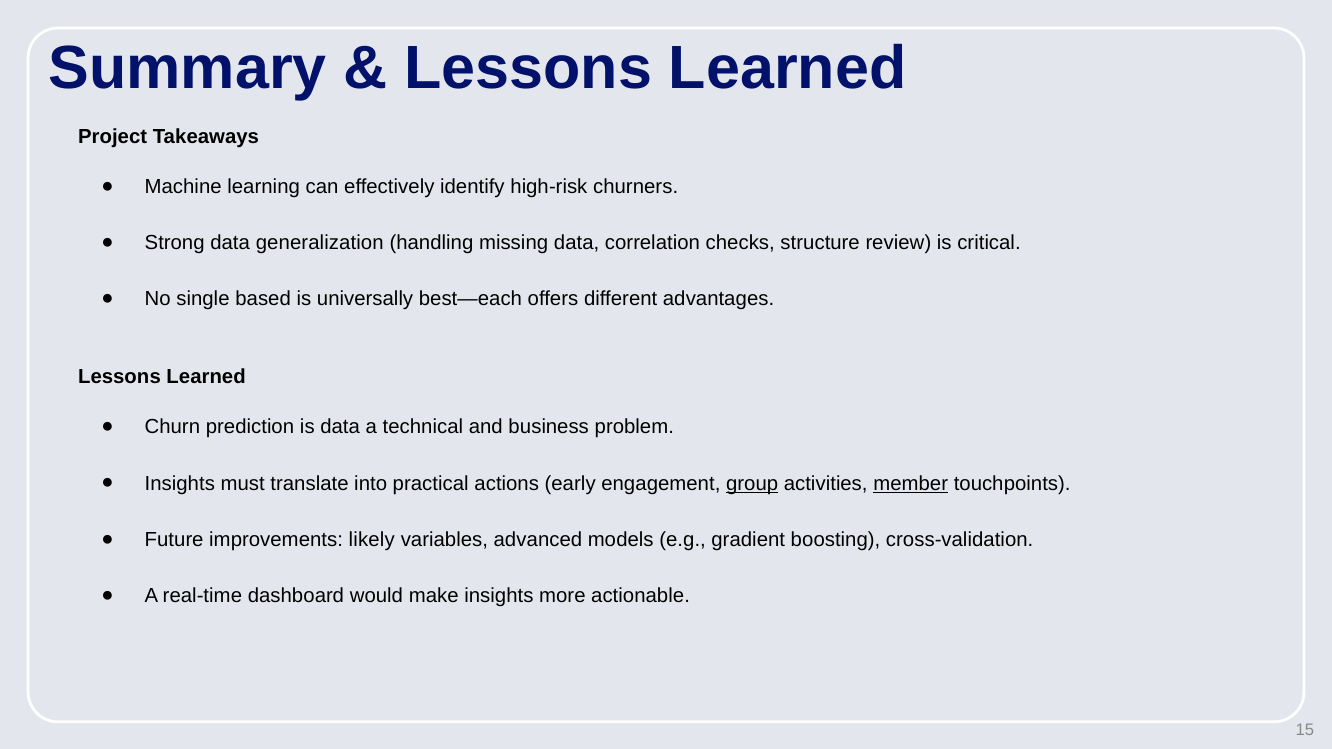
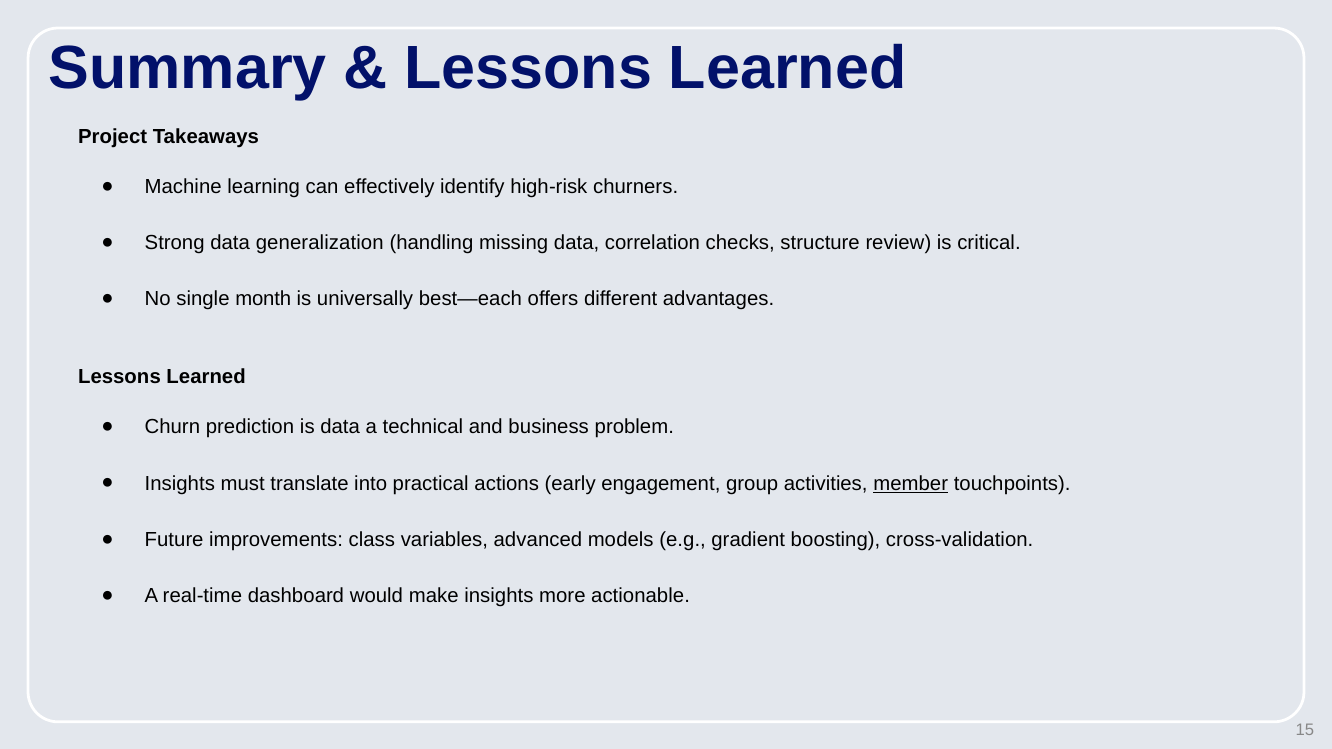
based: based -> month
group underline: present -> none
likely: likely -> class
